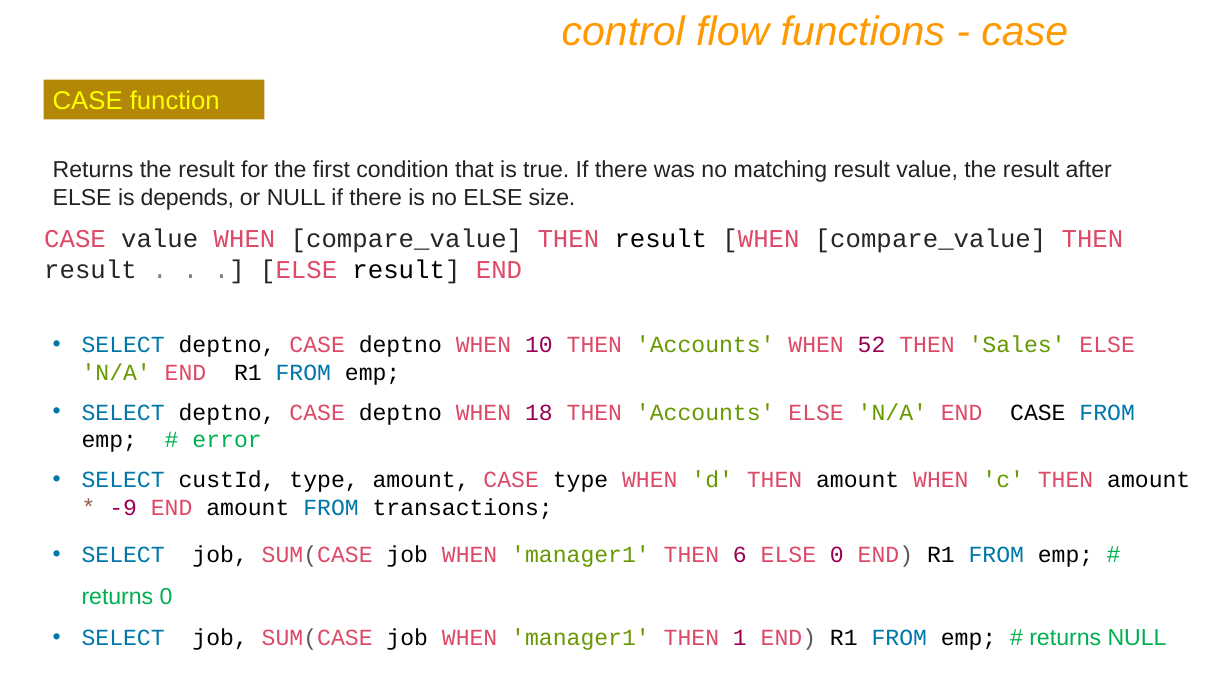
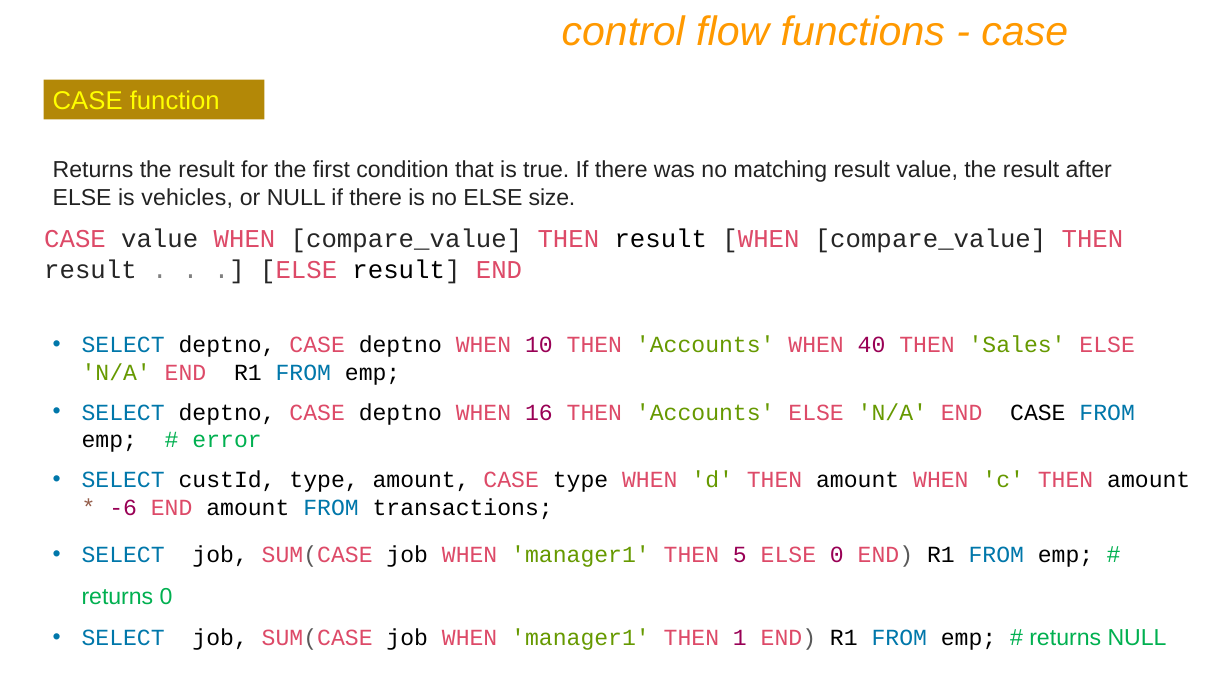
depends: depends -> vehicles
52: 52 -> 40
18: 18 -> 16
-9: -9 -> -6
6: 6 -> 5
